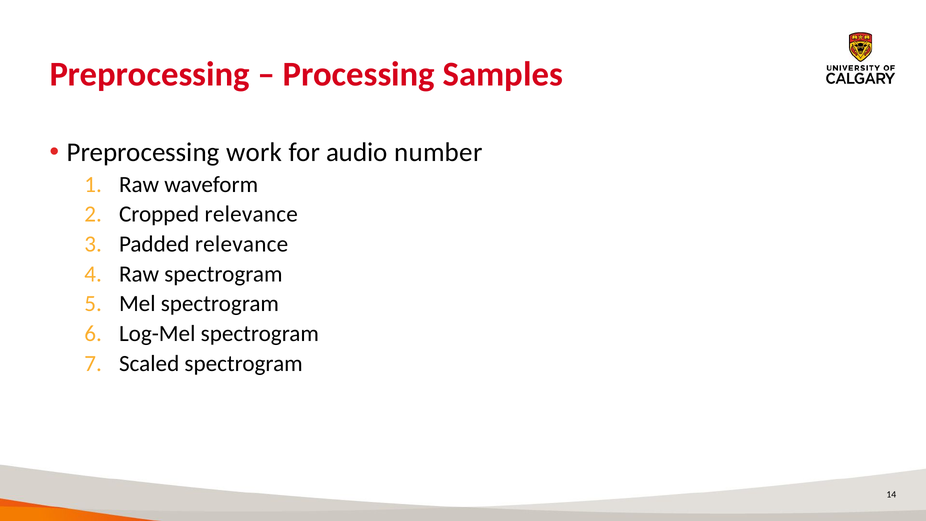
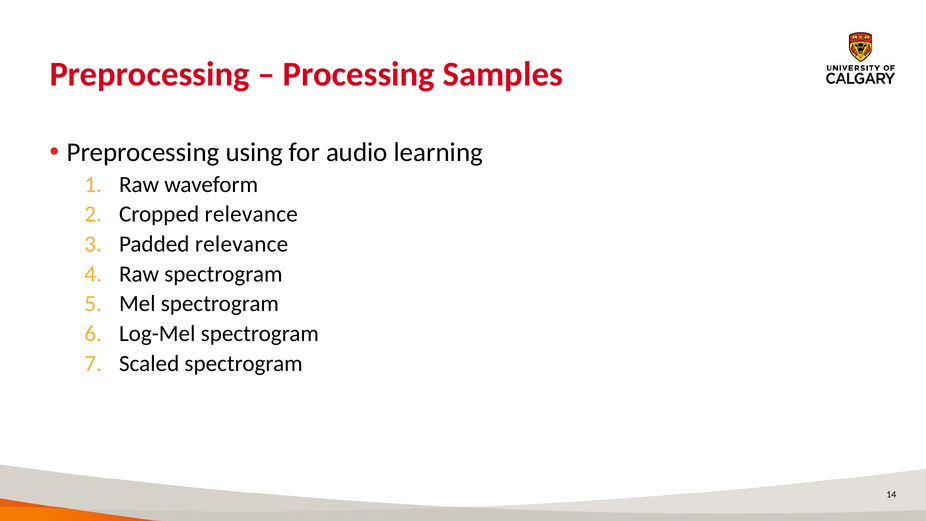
work: work -> using
number: number -> learning
